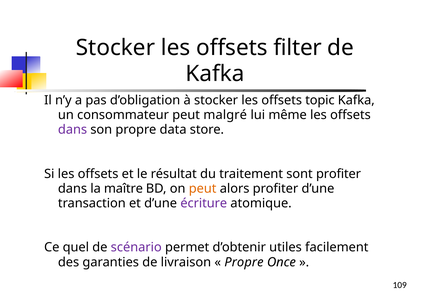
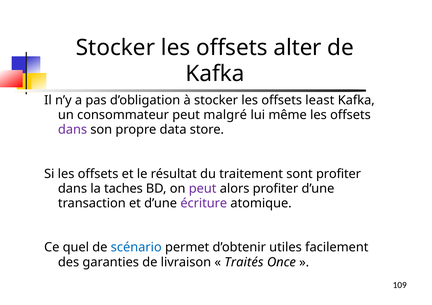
filter: filter -> alter
topic: topic -> least
maître: maître -> taches
peut at (203, 189) colour: orange -> purple
scénario colour: purple -> blue
Propre at (244, 263): Propre -> Traités
